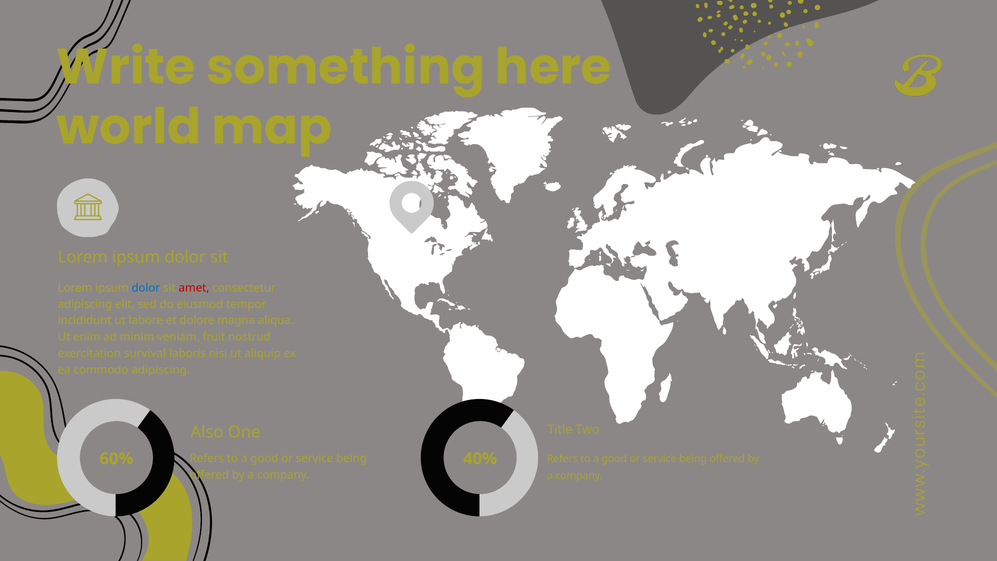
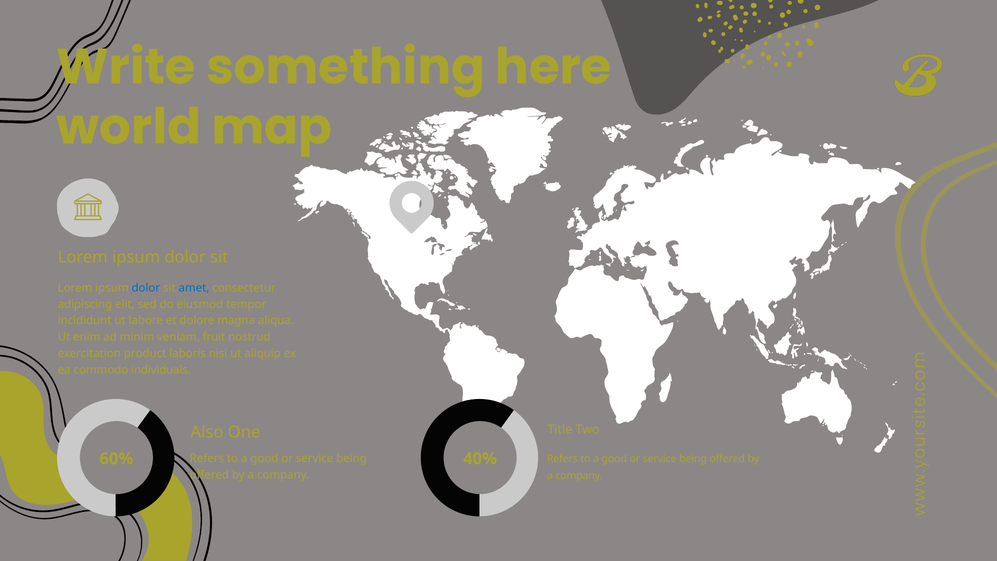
amet colour: red -> blue
survival: survival -> product
commodo adipiscing: adipiscing -> individuals
